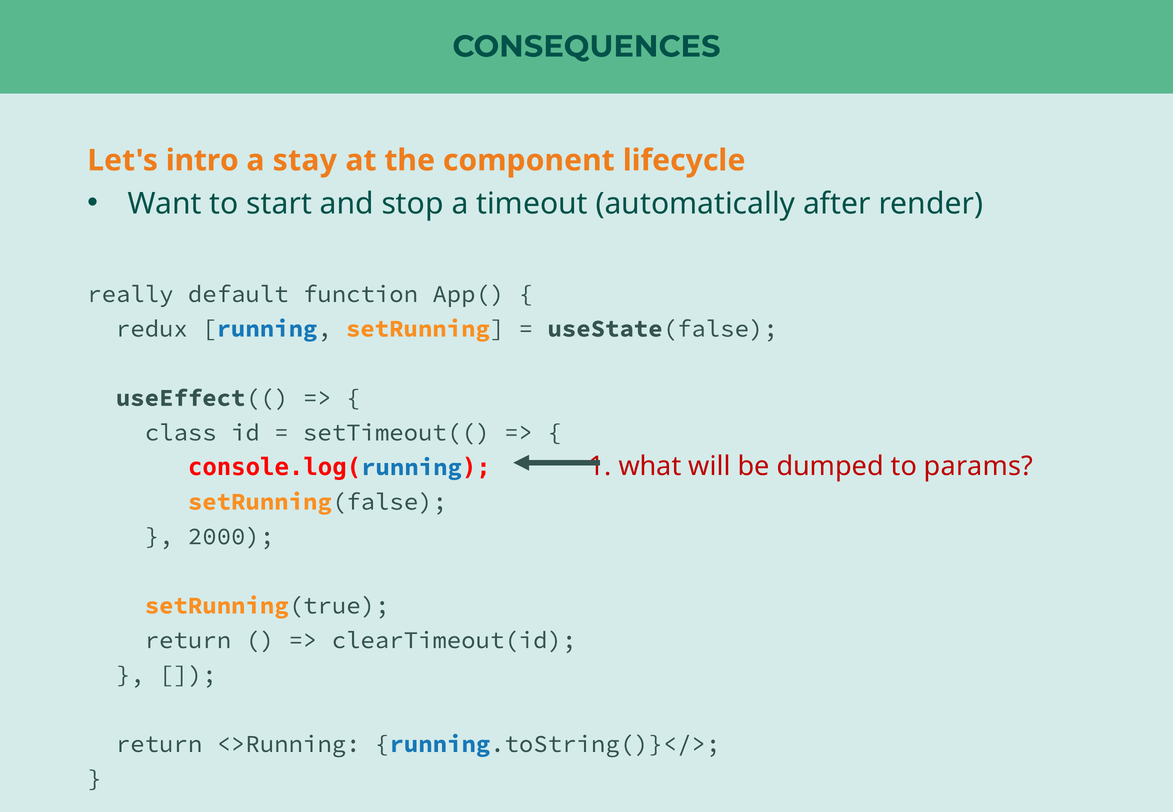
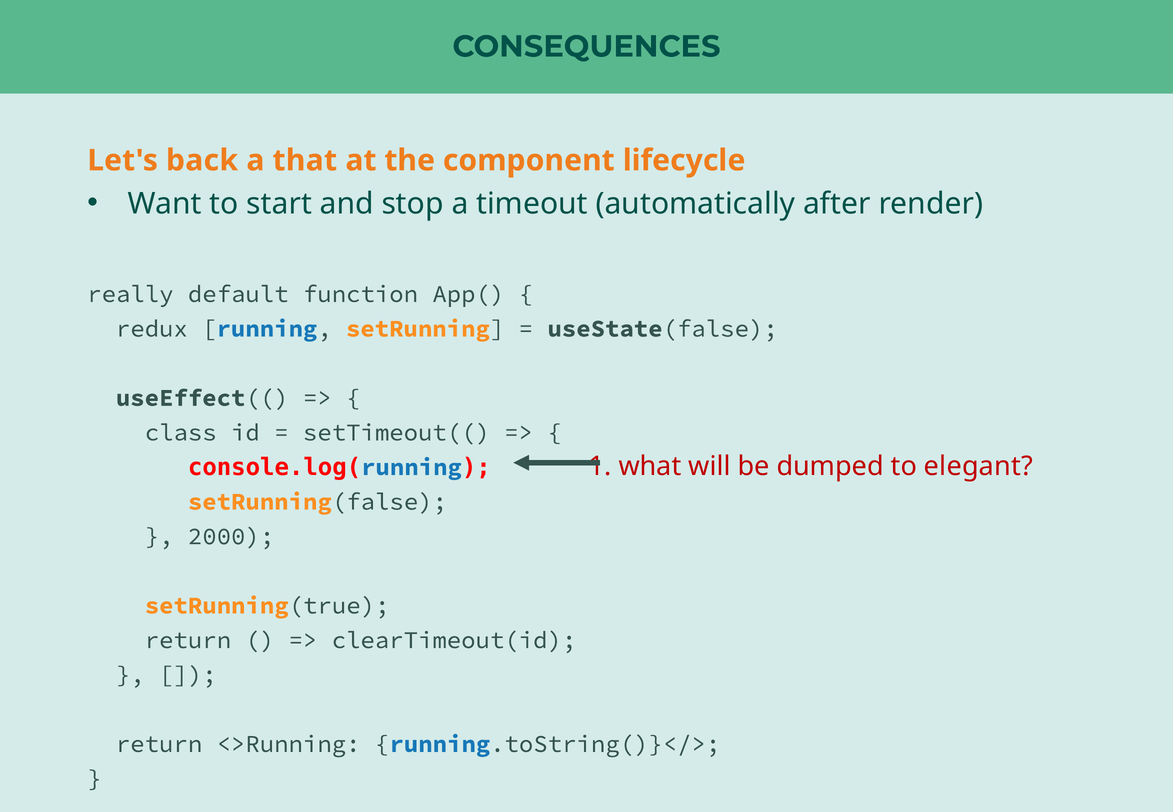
intro: intro -> back
stay: stay -> that
params: params -> elegant
